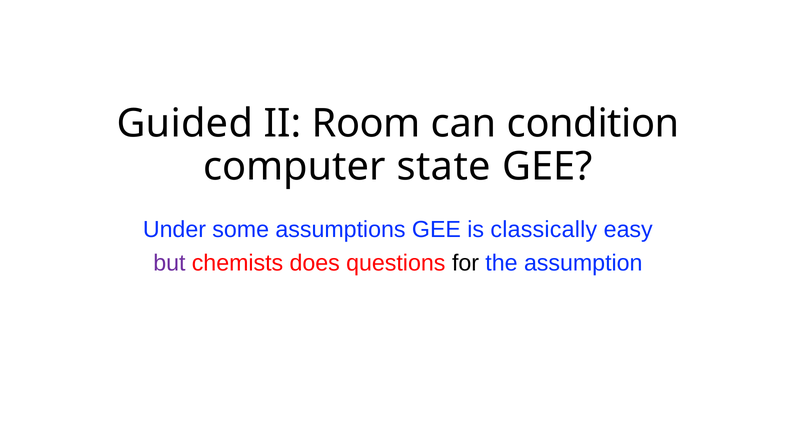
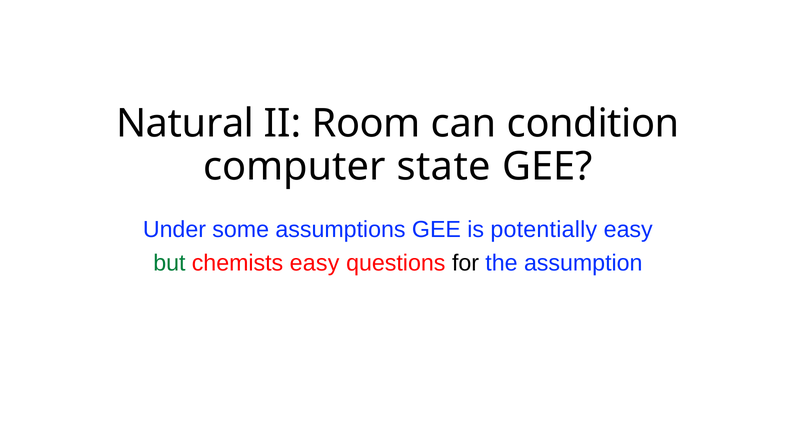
Guided: Guided -> Natural
classically: classically -> potentially
but colour: purple -> green
chemists does: does -> easy
